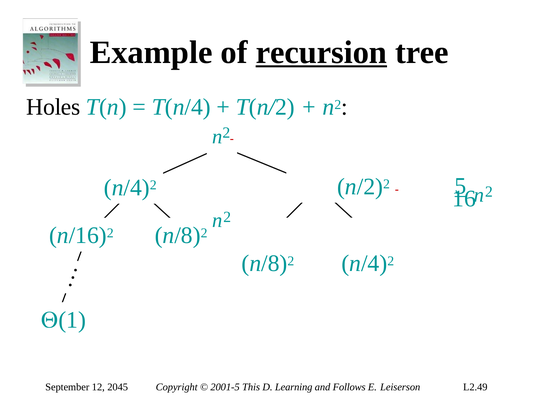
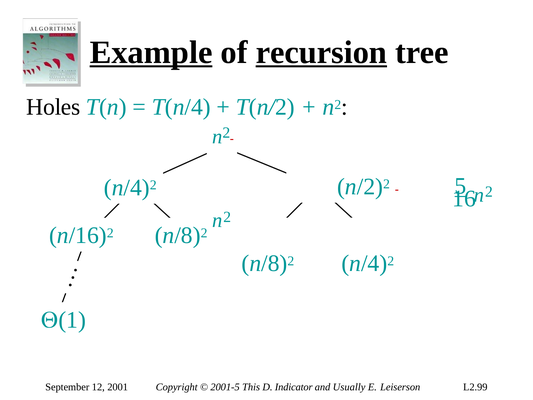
Example underline: none -> present
2045: 2045 -> 2001
Learning: Learning -> Indicator
Follows: Follows -> Usually
L2.49: L2.49 -> L2.99
